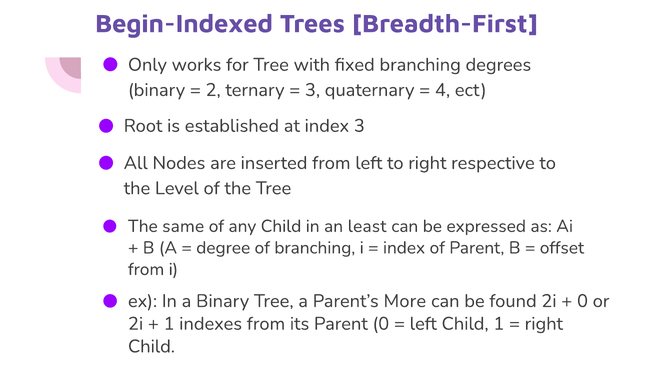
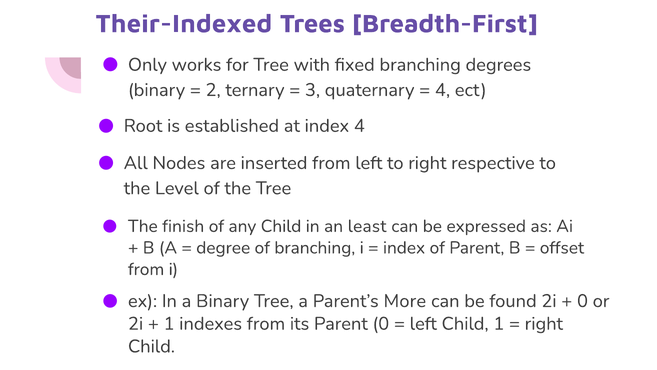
Begin-Indexed: Begin-Indexed -> Their-Indexed
index 3: 3 -> 4
same: same -> finish
